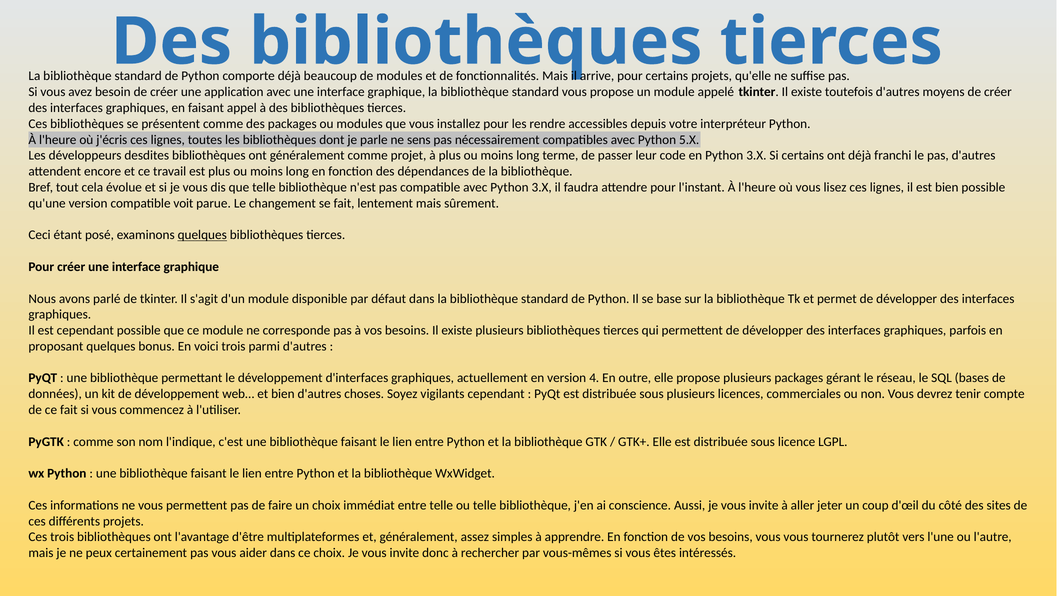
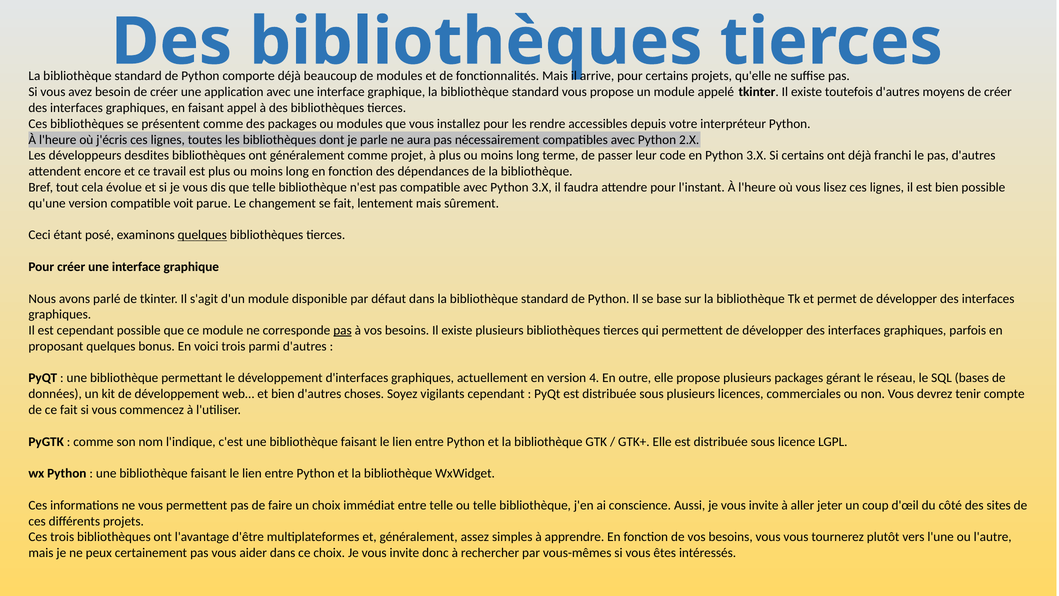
sens: sens -> aura
5.X: 5.X -> 2.X
pas at (343, 330) underline: none -> present
